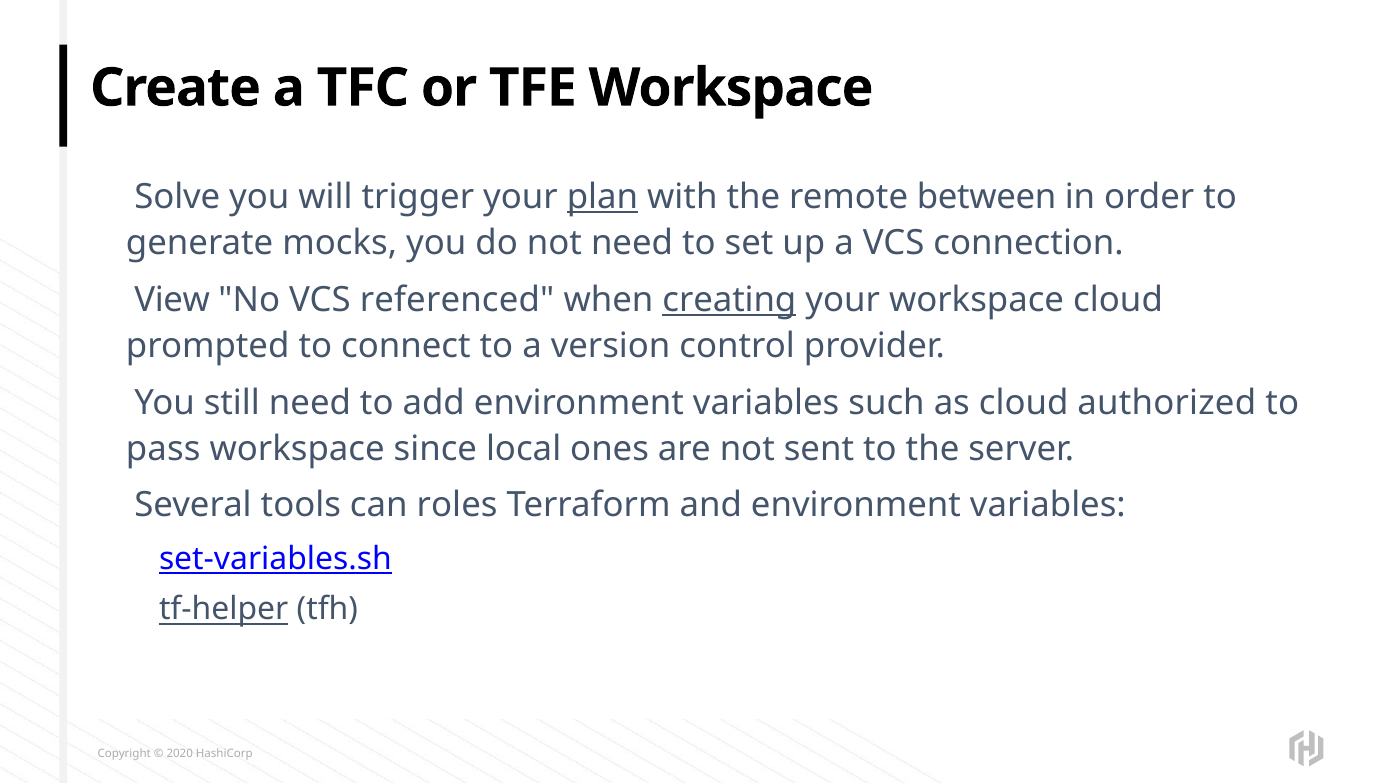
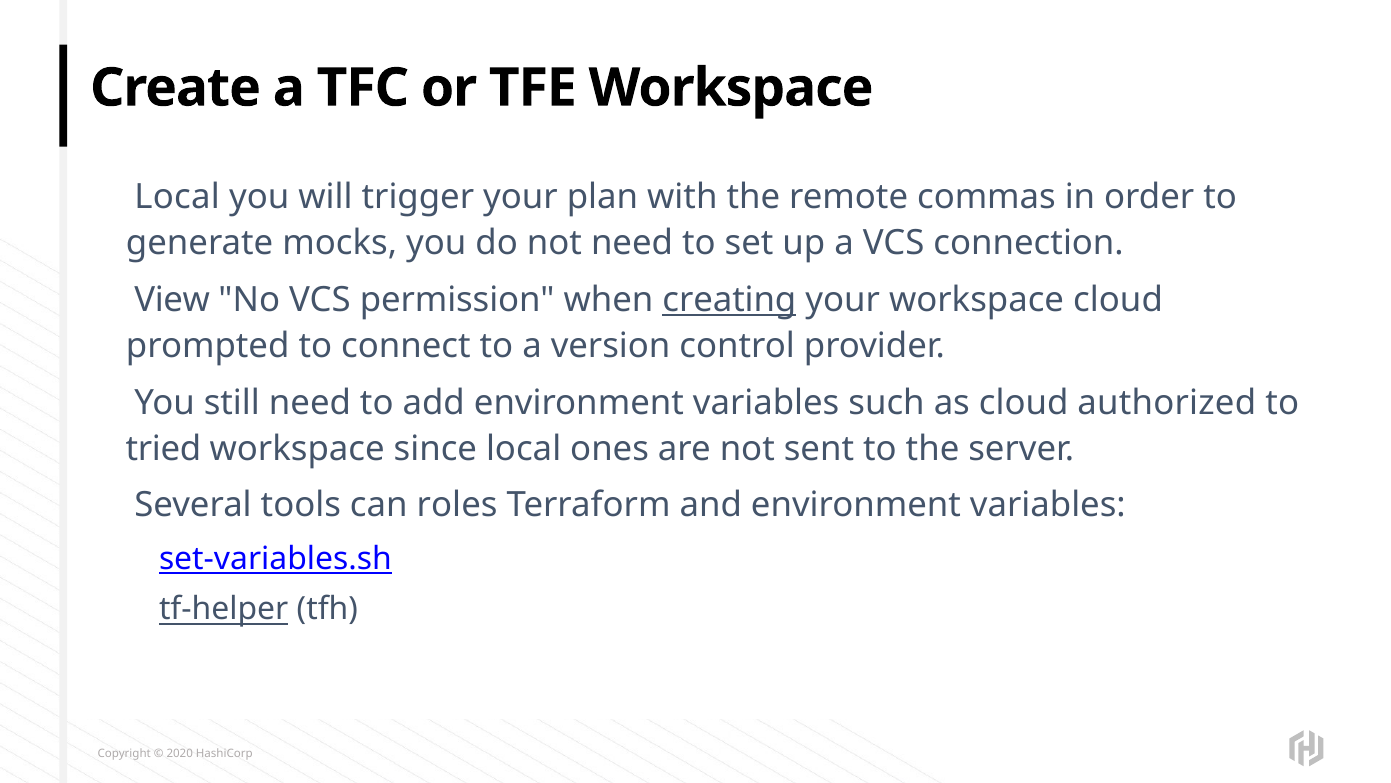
Solve at (177, 197): Solve -> Local
plan underline: present -> none
between: between -> commas
referenced: referenced -> permission
pass: pass -> tried
